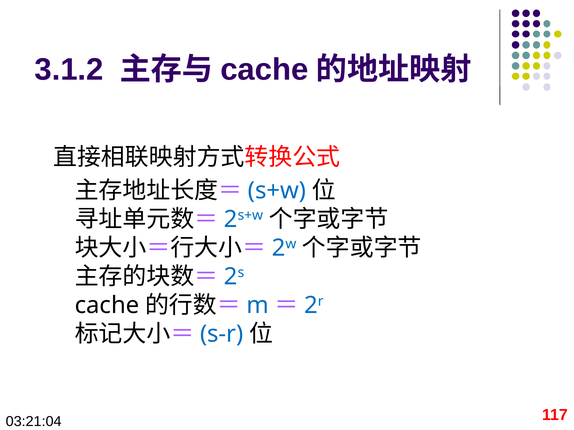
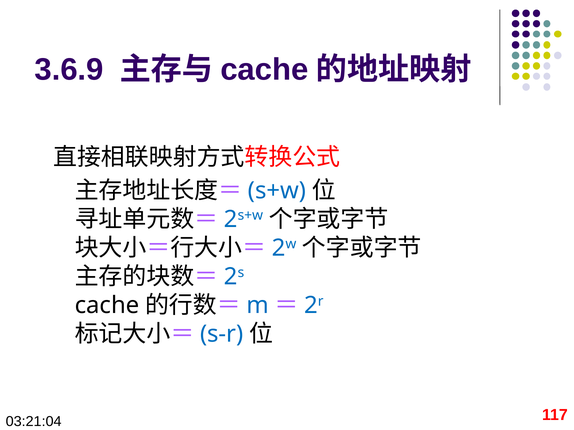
3.1.2: 3.1.2 -> 3.6.9
